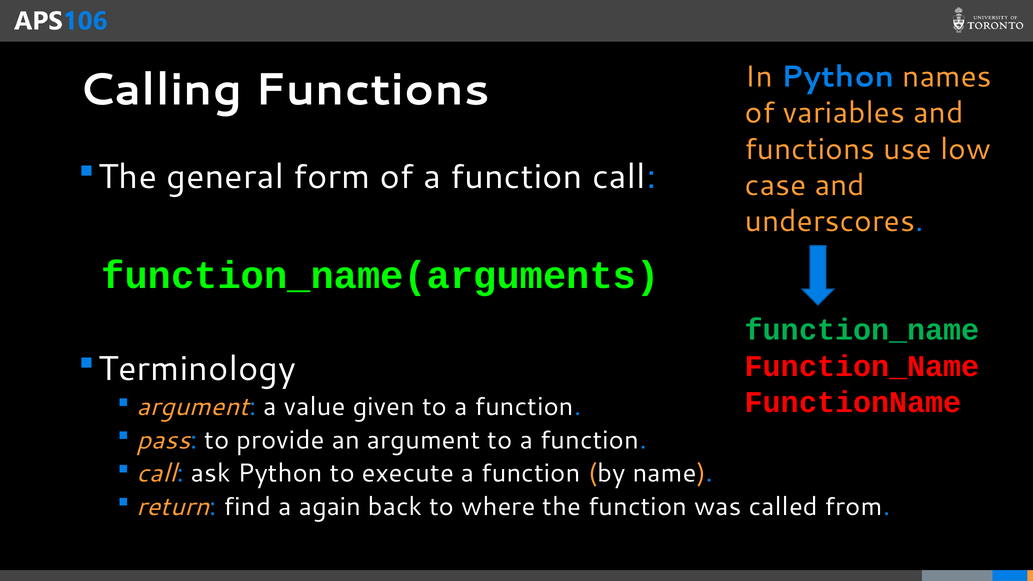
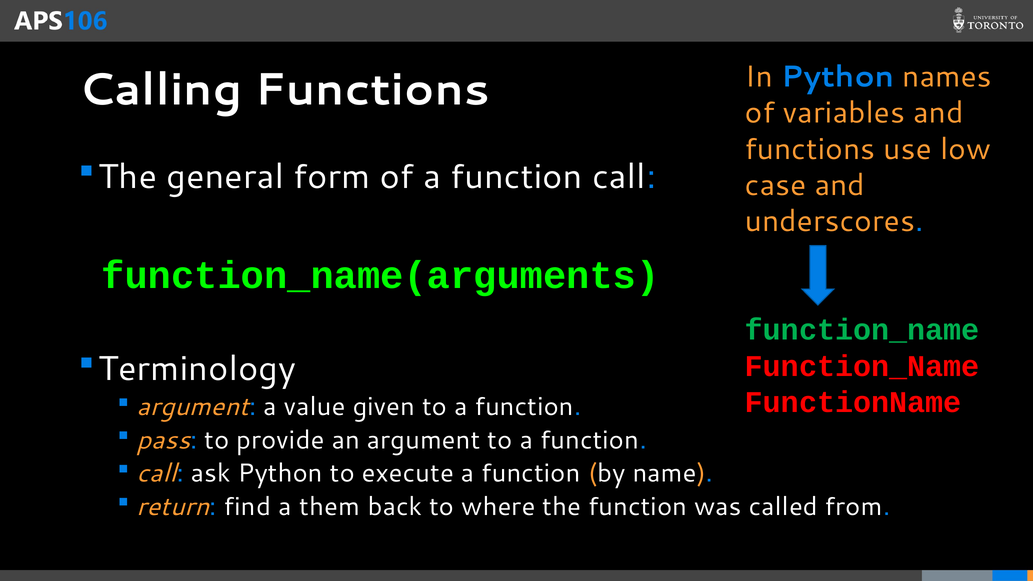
again: again -> them
